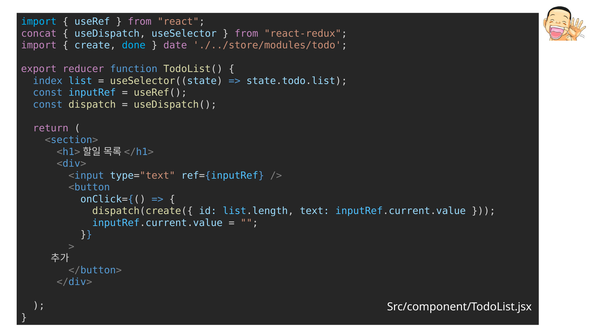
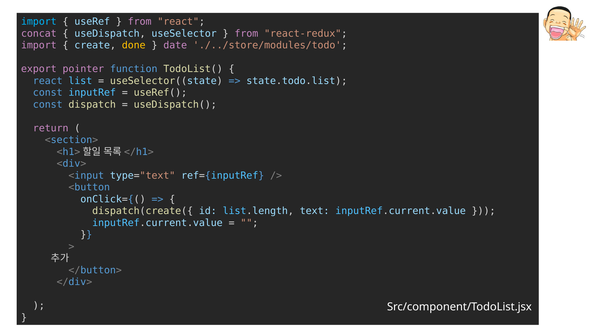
done colour: light blue -> yellow
reducer: reducer -> pointer
index at (48, 81): index -> react
